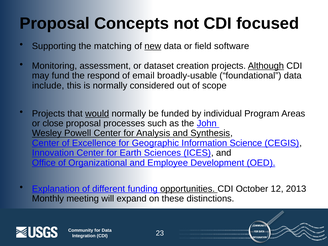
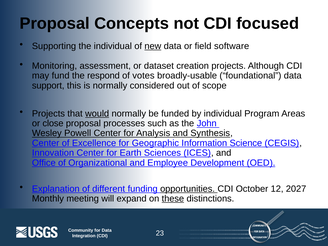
the matching: matching -> individual
Although underline: present -> none
email: email -> votes
include: include -> support
2013: 2013 -> 2027
these underline: none -> present
